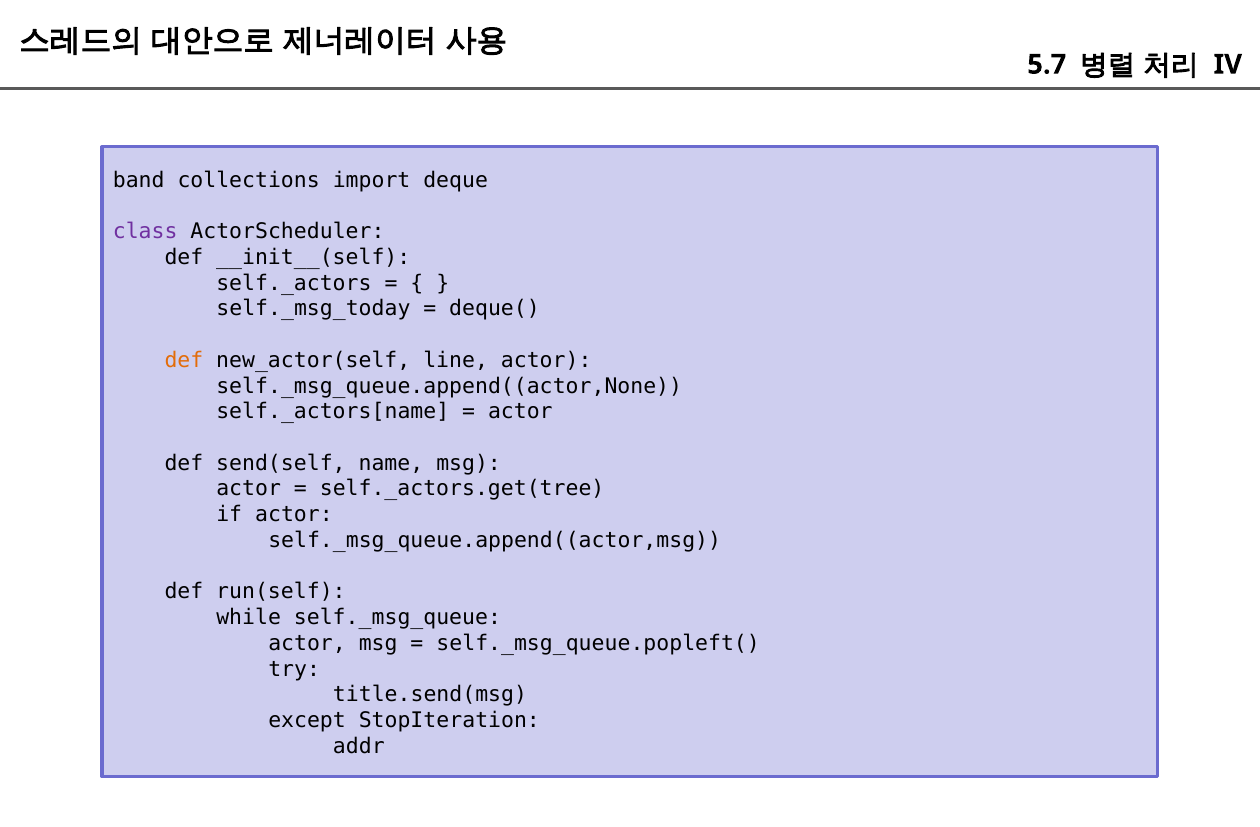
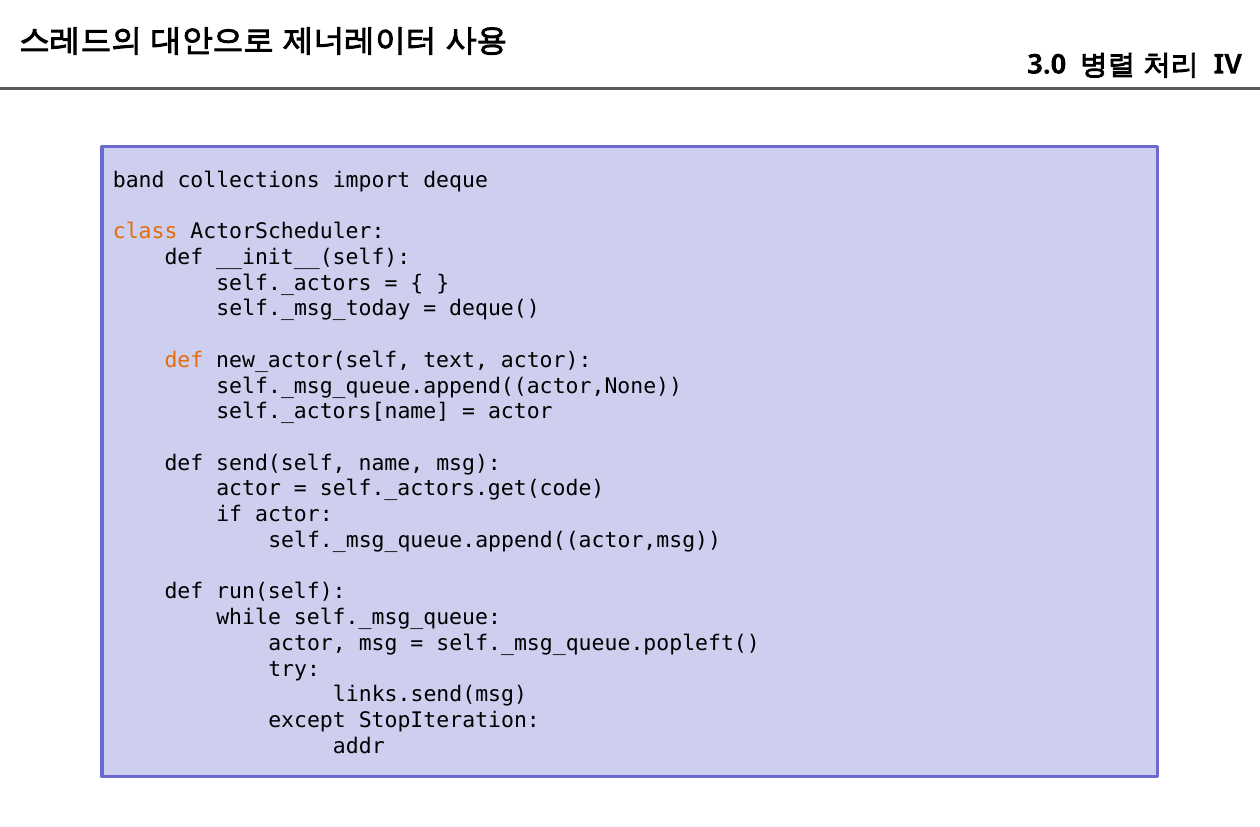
5.7: 5.7 -> 3.0
class colour: purple -> orange
line: line -> text
self._actors.get(tree: self._actors.get(tree -> self._actors.get(code
title.send(msg: title.send(msg -> links.send(msg
